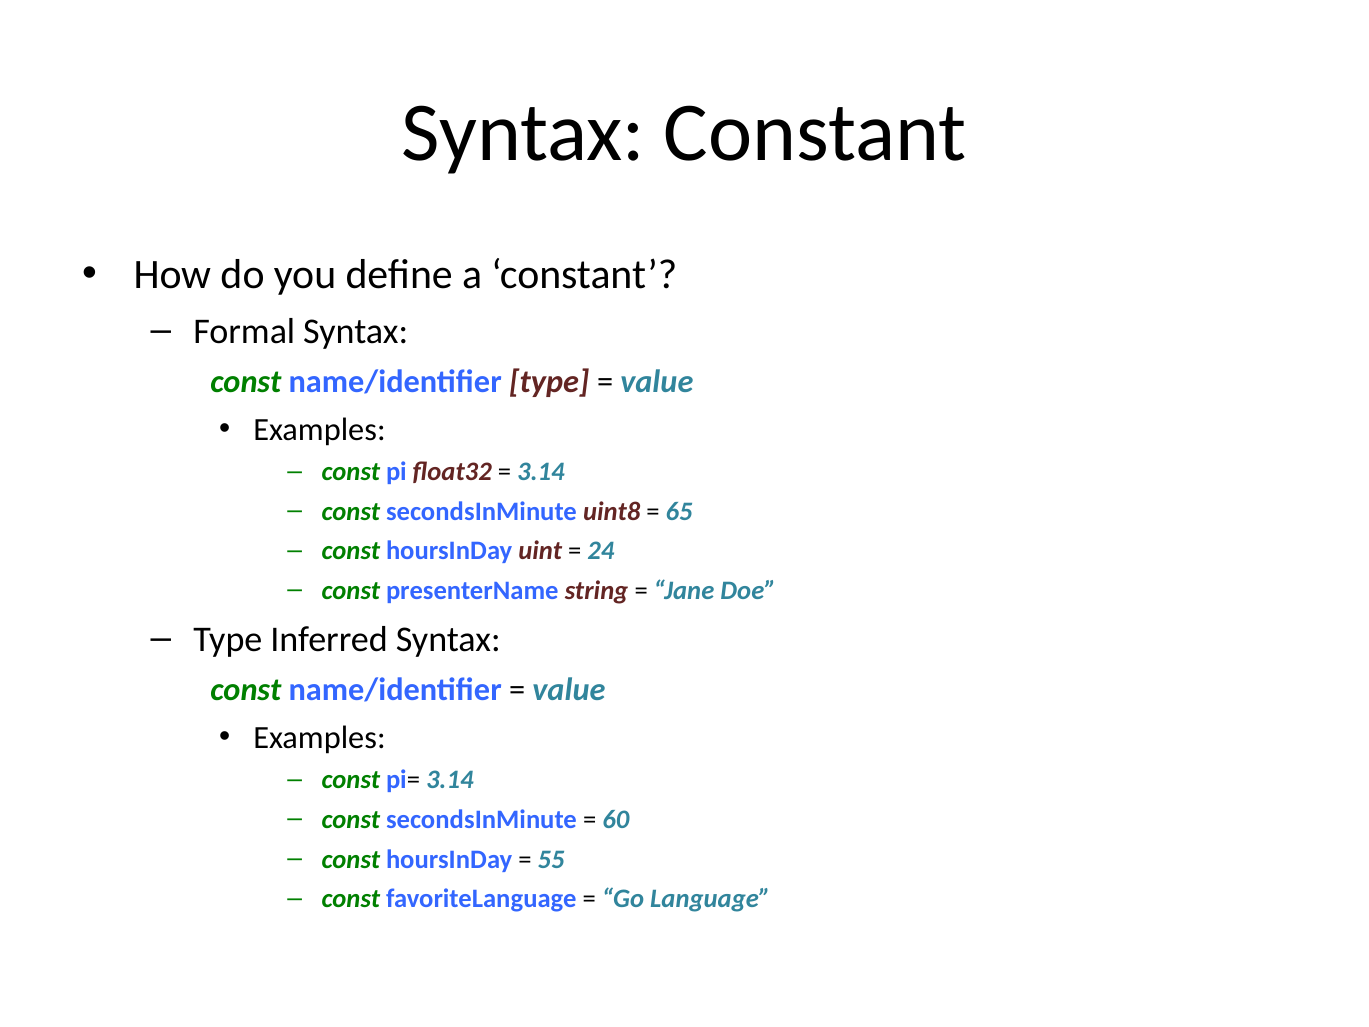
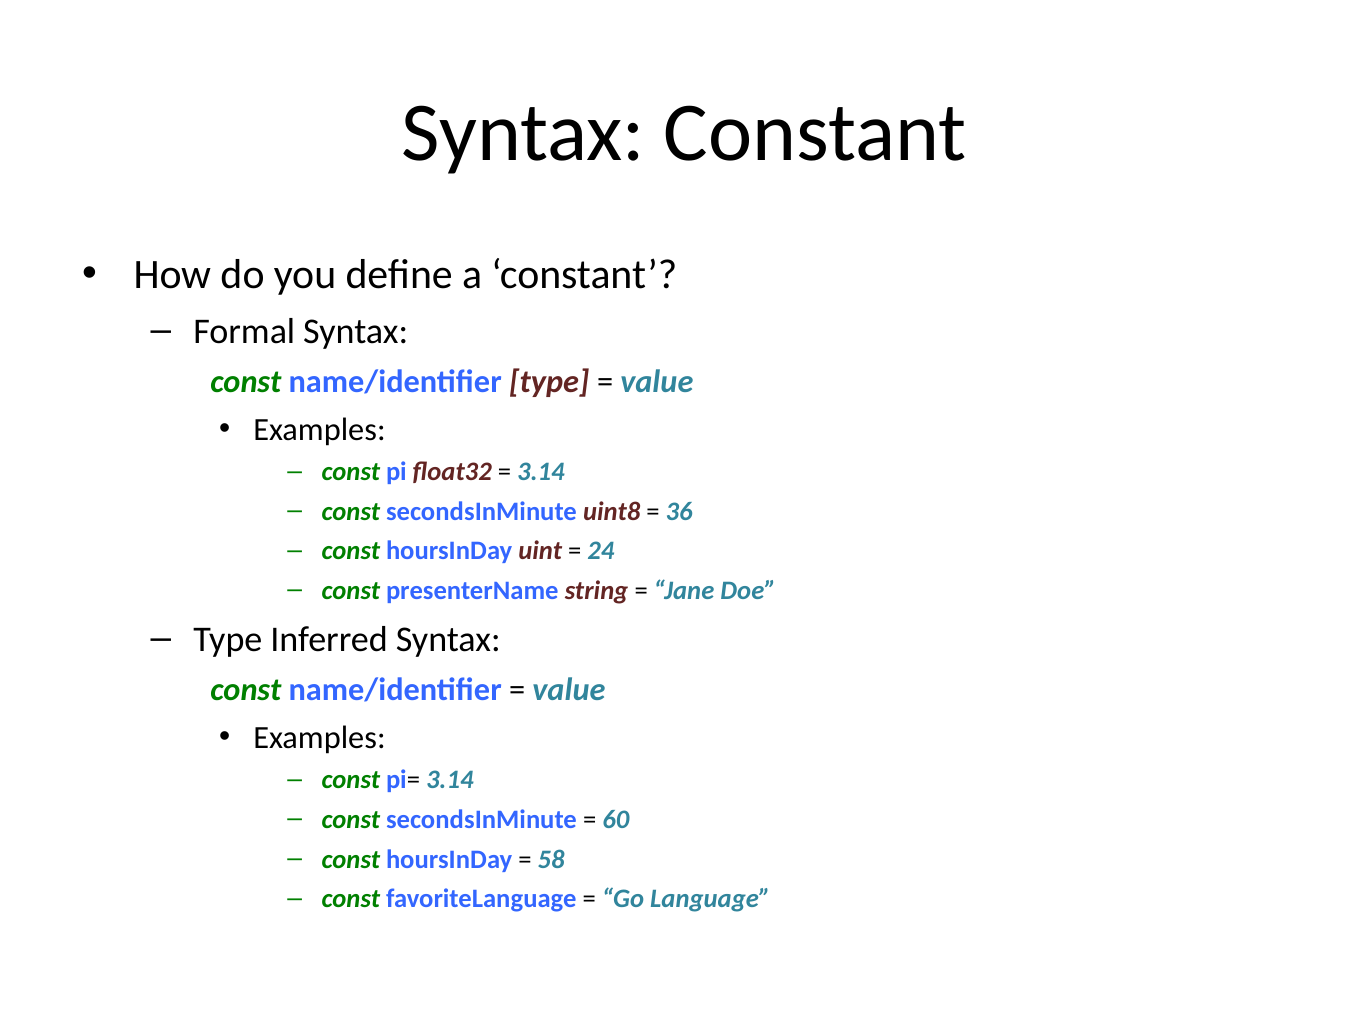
65: 65 -> 36
55: 55 -> 58
